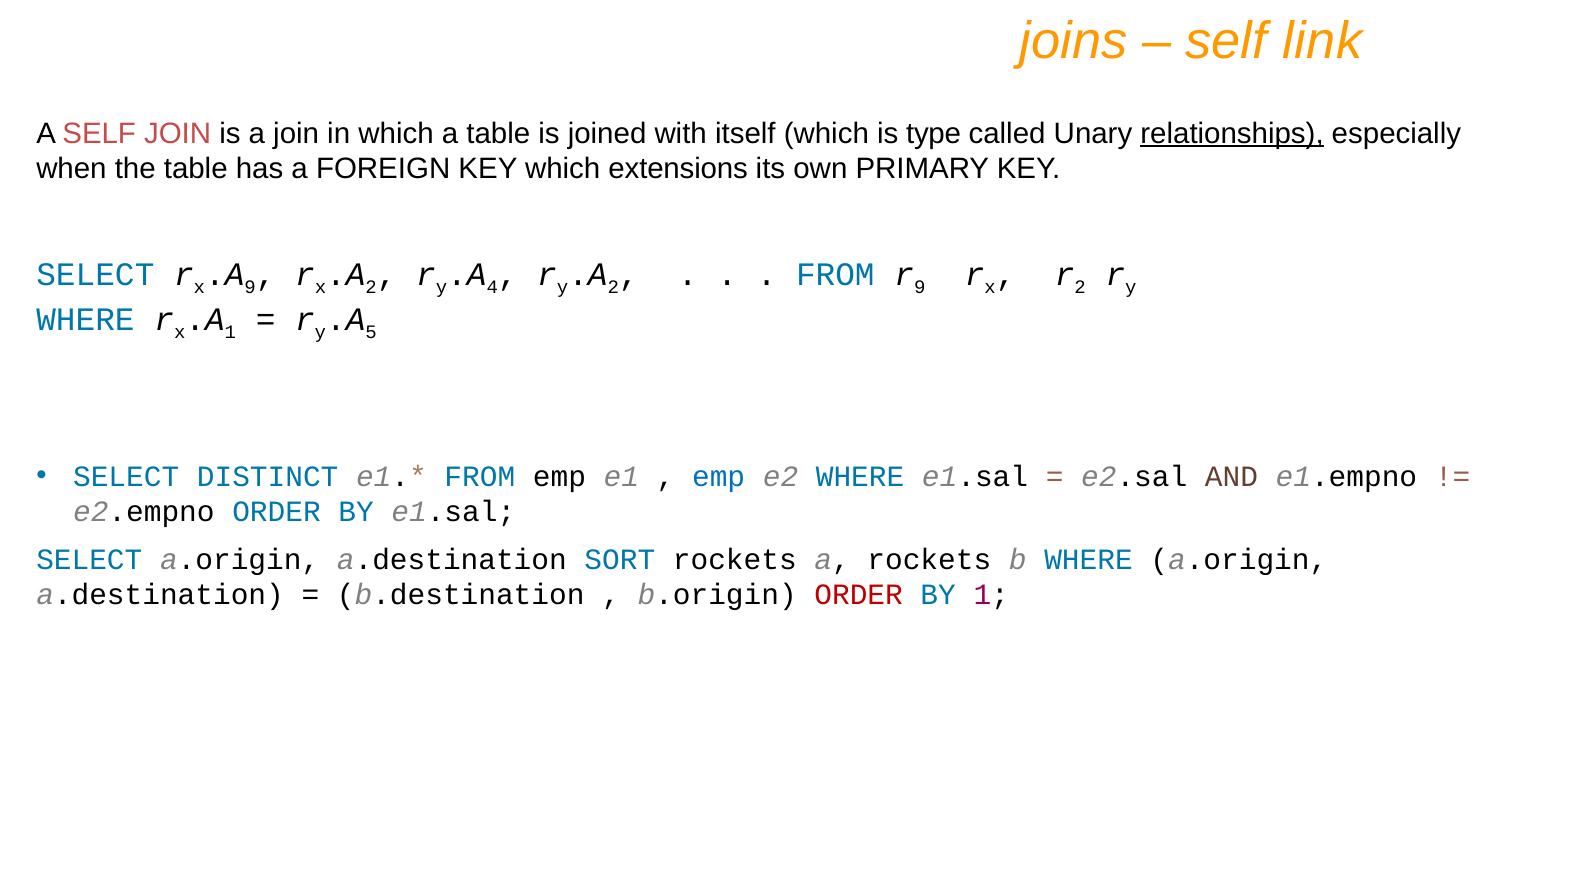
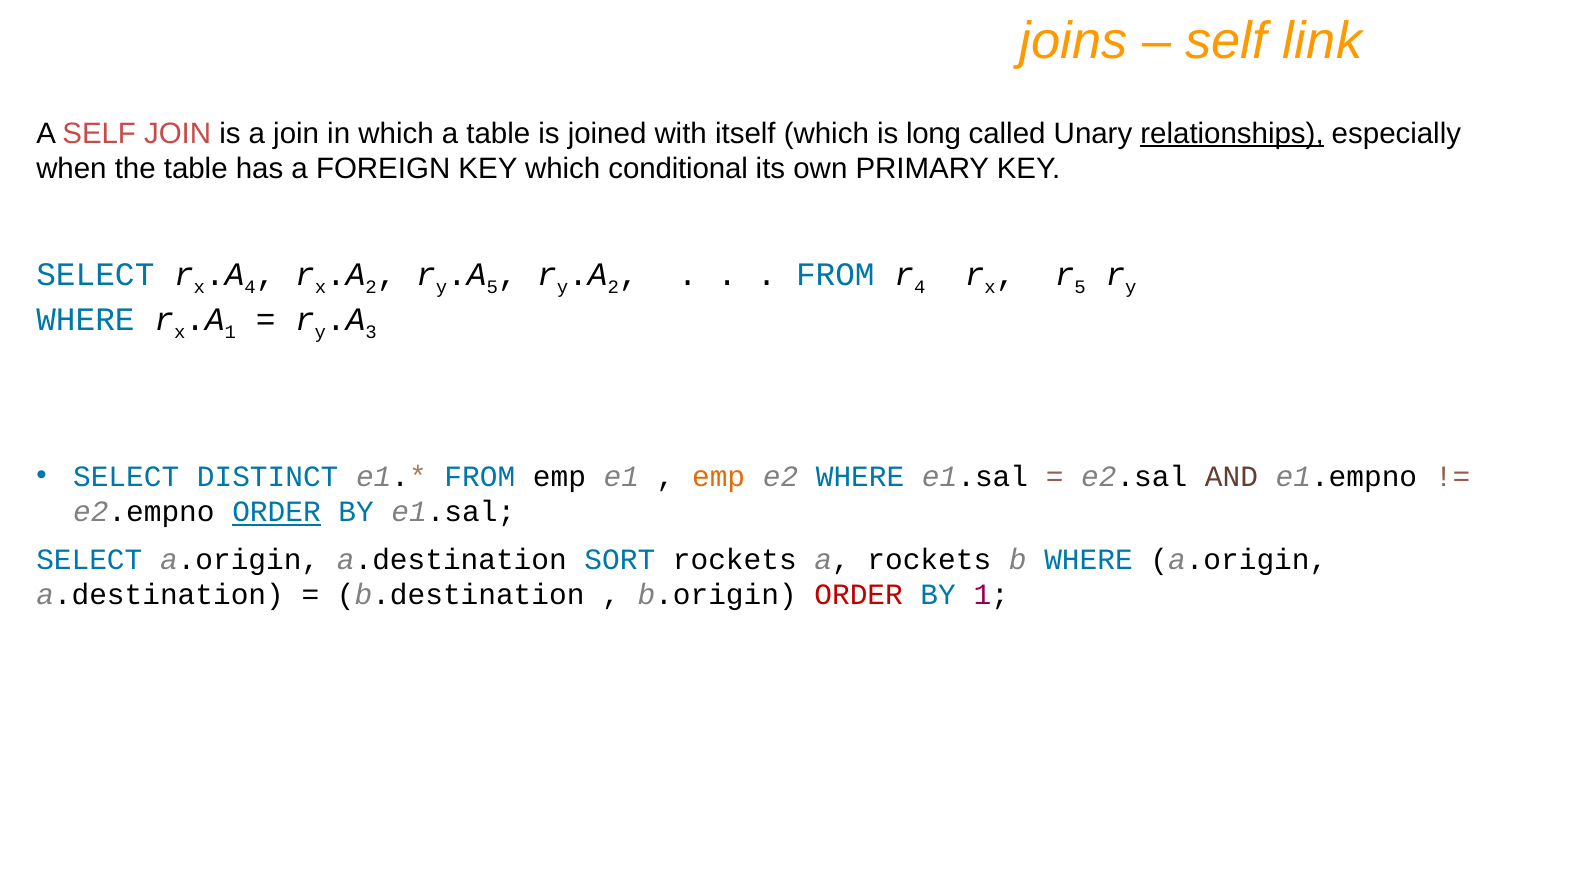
type: type -> long
extensions: extensions -> conditional
9 at (250, 288): 9 -> 4
4 at (492, 288): 4 -> 5
9 at (920, 288): 9 -> 4
2 at (1080, 288): 2 -> 5
5: 5 -> 3
emp at (719, 477) colour: blue -> orange
ORDER at (276, 512) underline: none -> present
